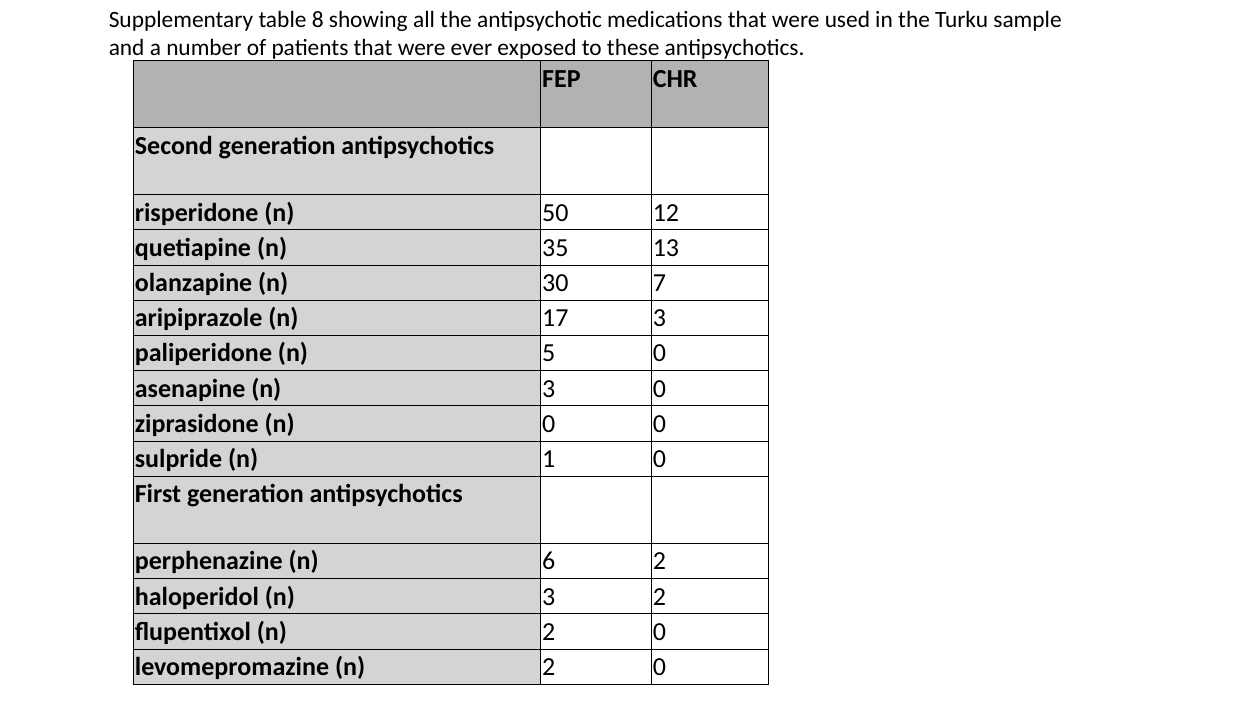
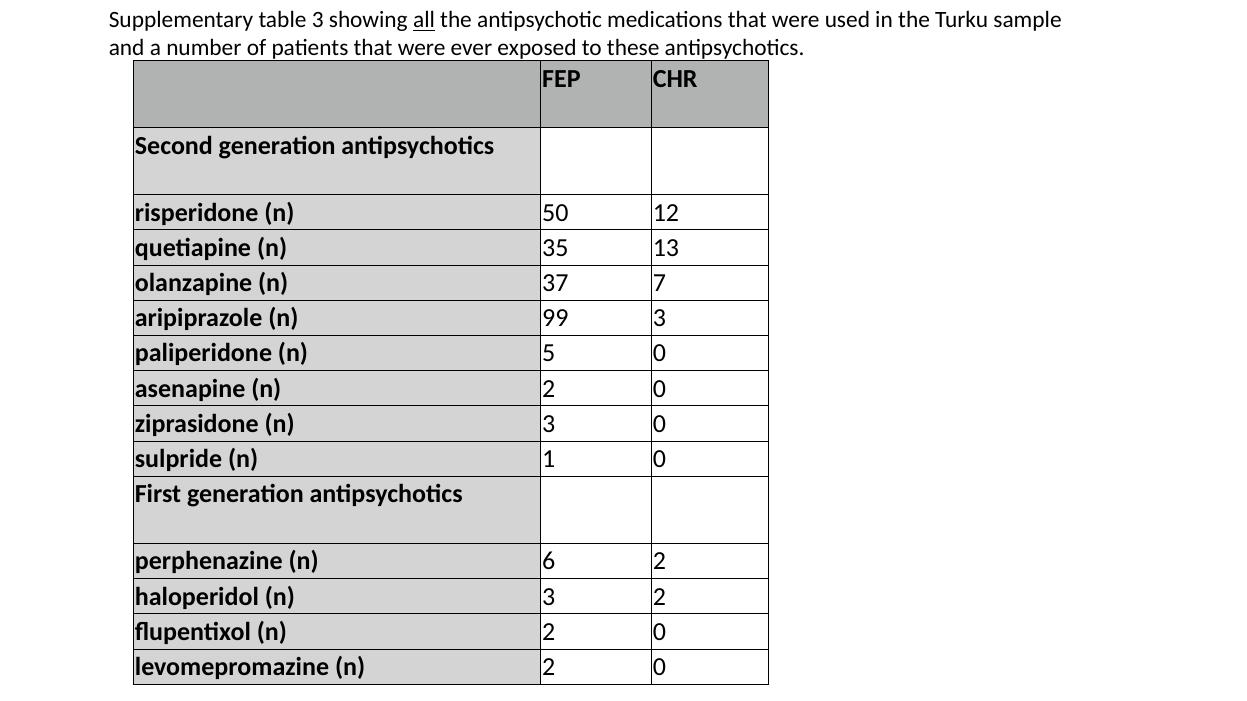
table 8: 8 -> 3
all underline: none -> present
30: 30 -> 37
17: 17 -> 99
asenapine n 3: 3 -> 2
ziprasidone n 0: 0 -> 3
